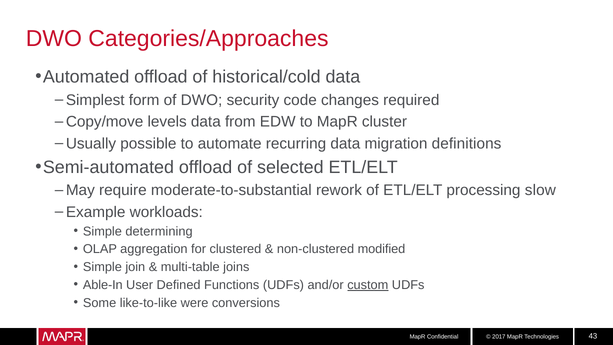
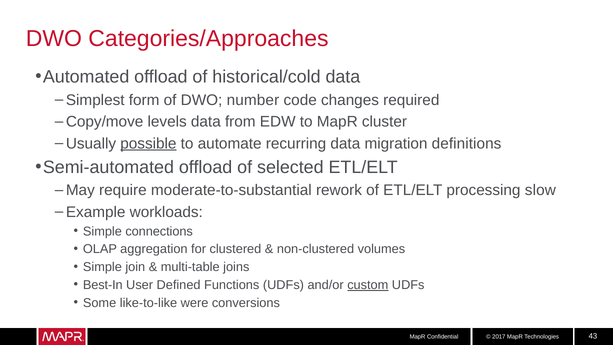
security: security -> number
possible underline: none -> present
determining: determining -> connections
modified: modified -> volumes
Able-In: Able-In -> Best-In
